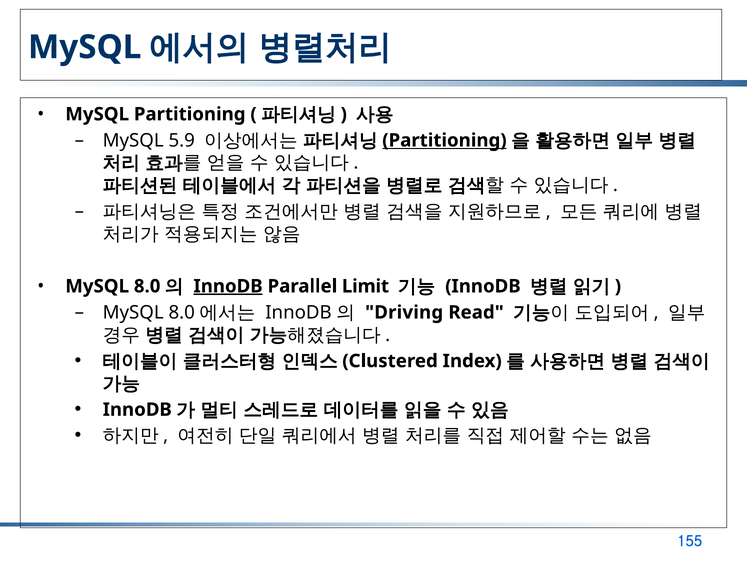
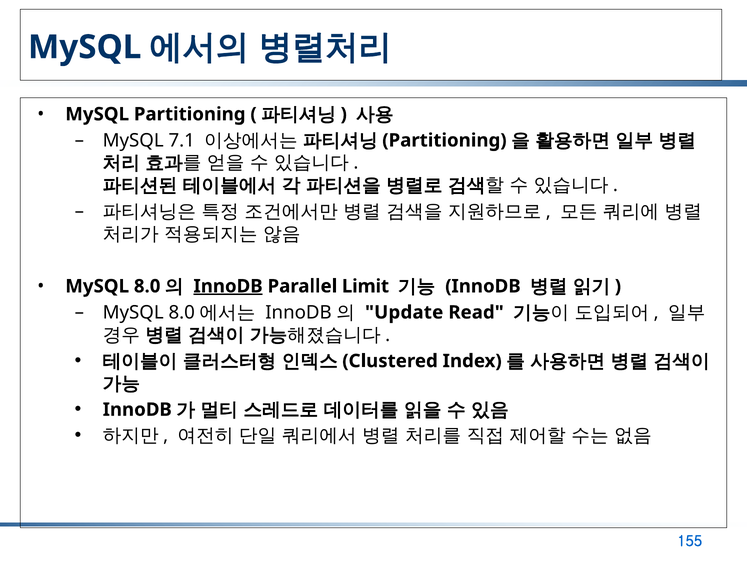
5.9: 5.9 -> 7.1
Partitioning at (444, 140) underline: present -> none
Driving: Driving -> Update
